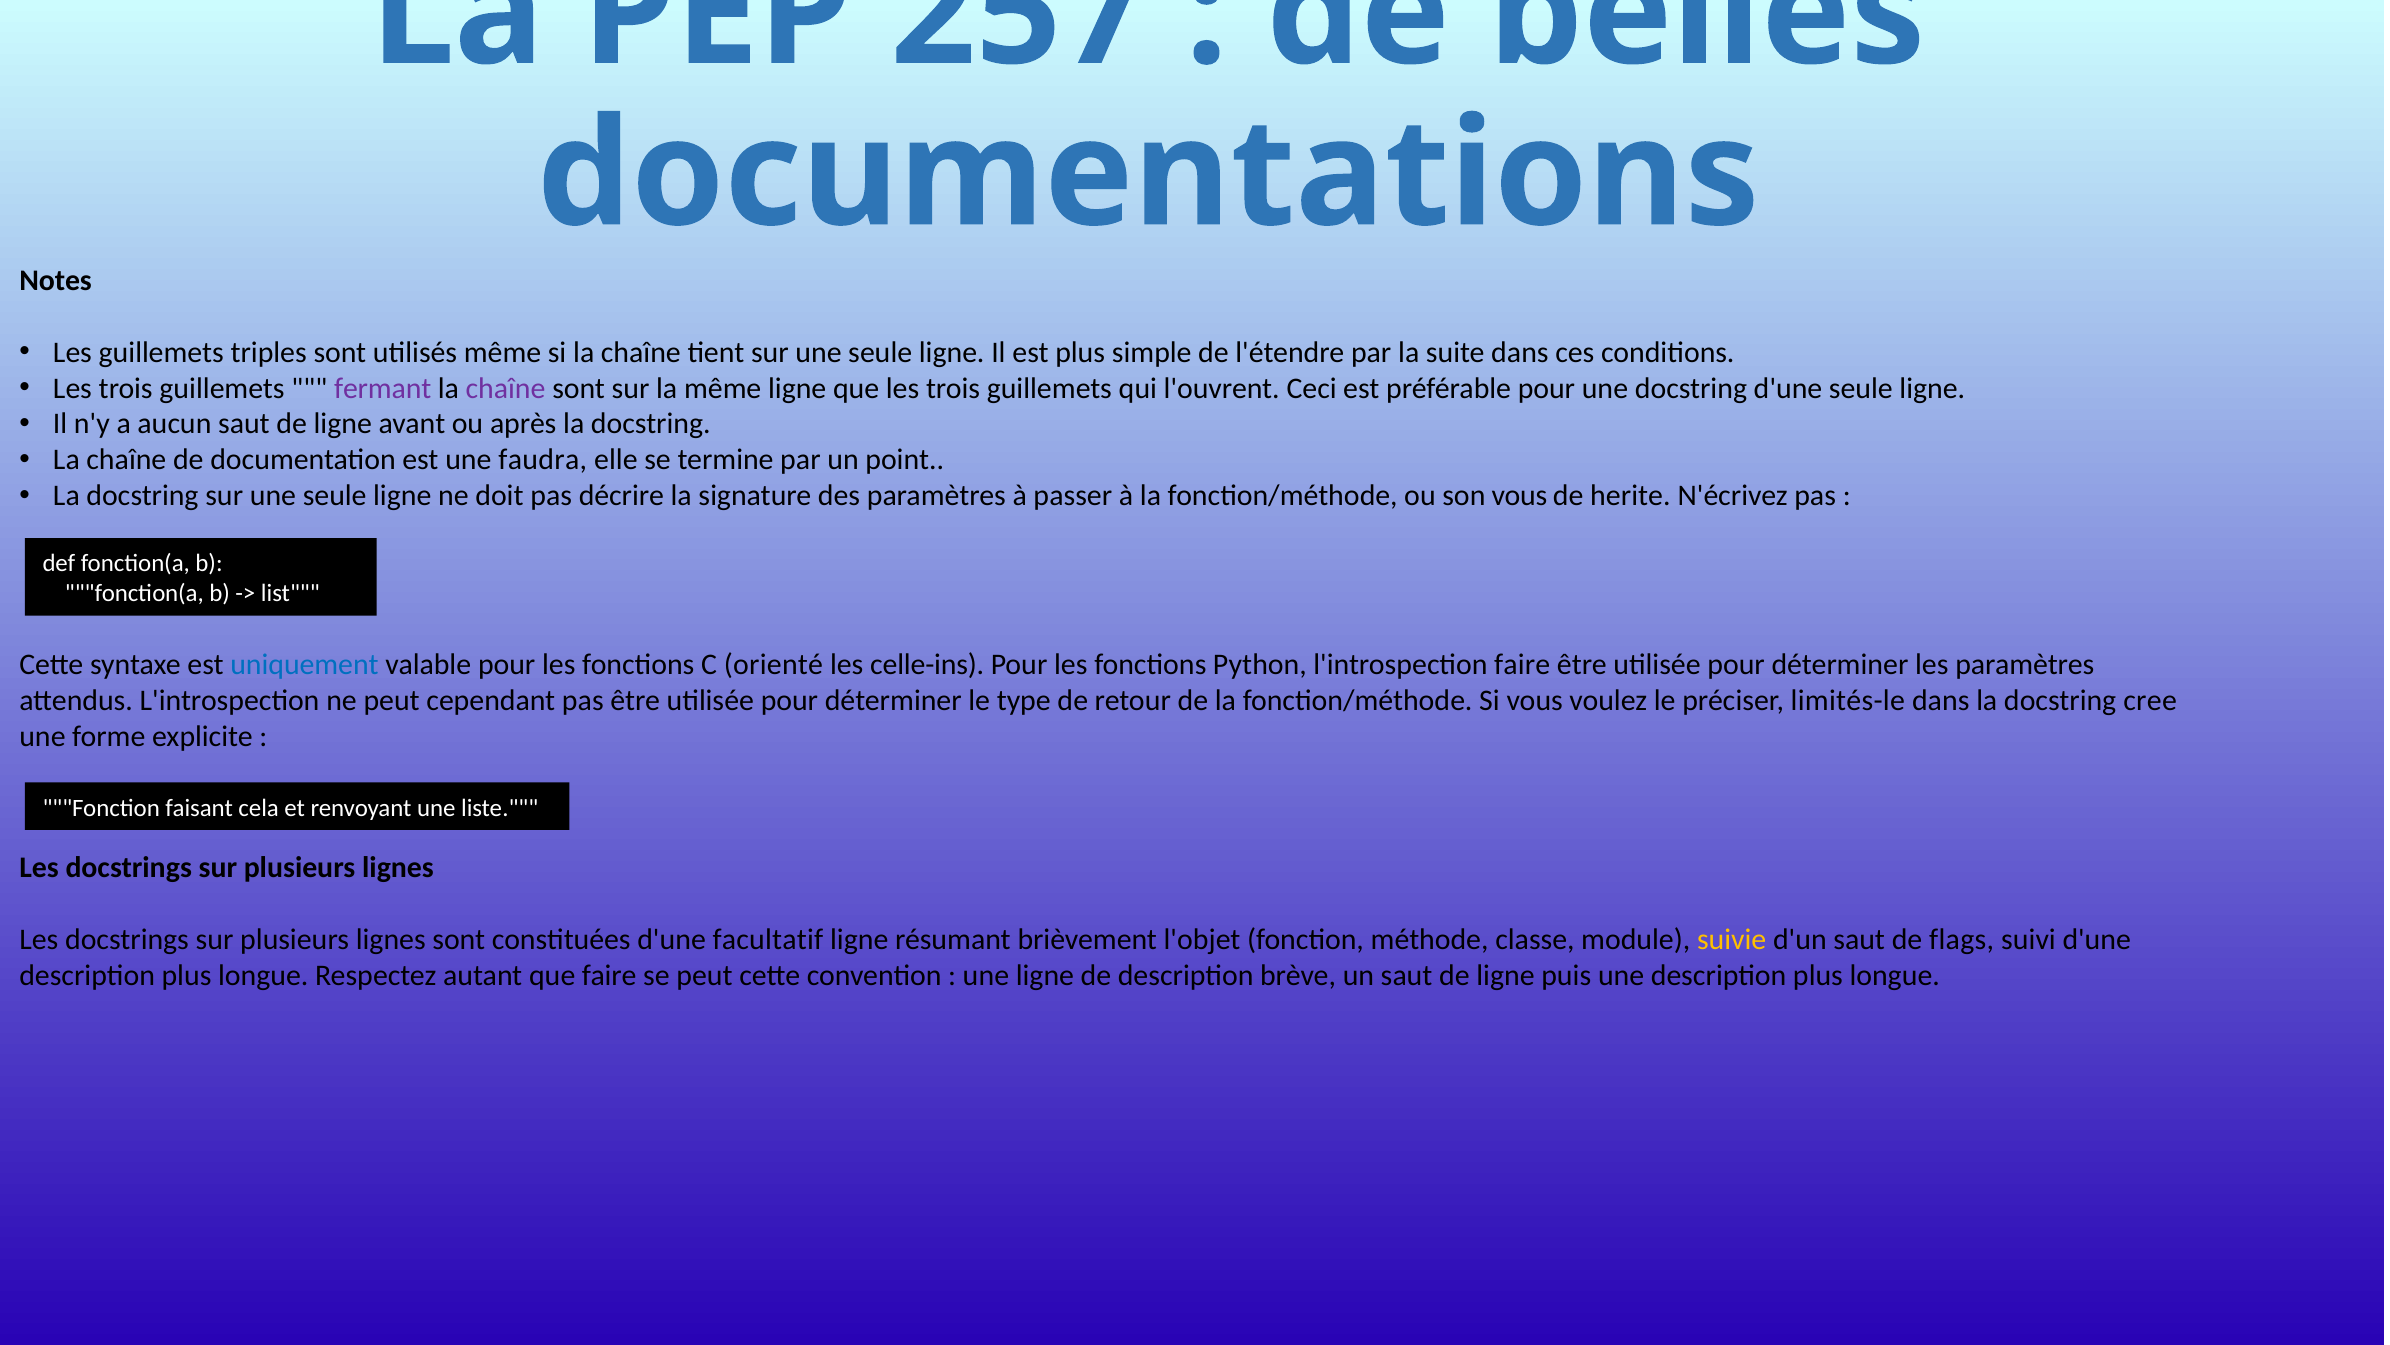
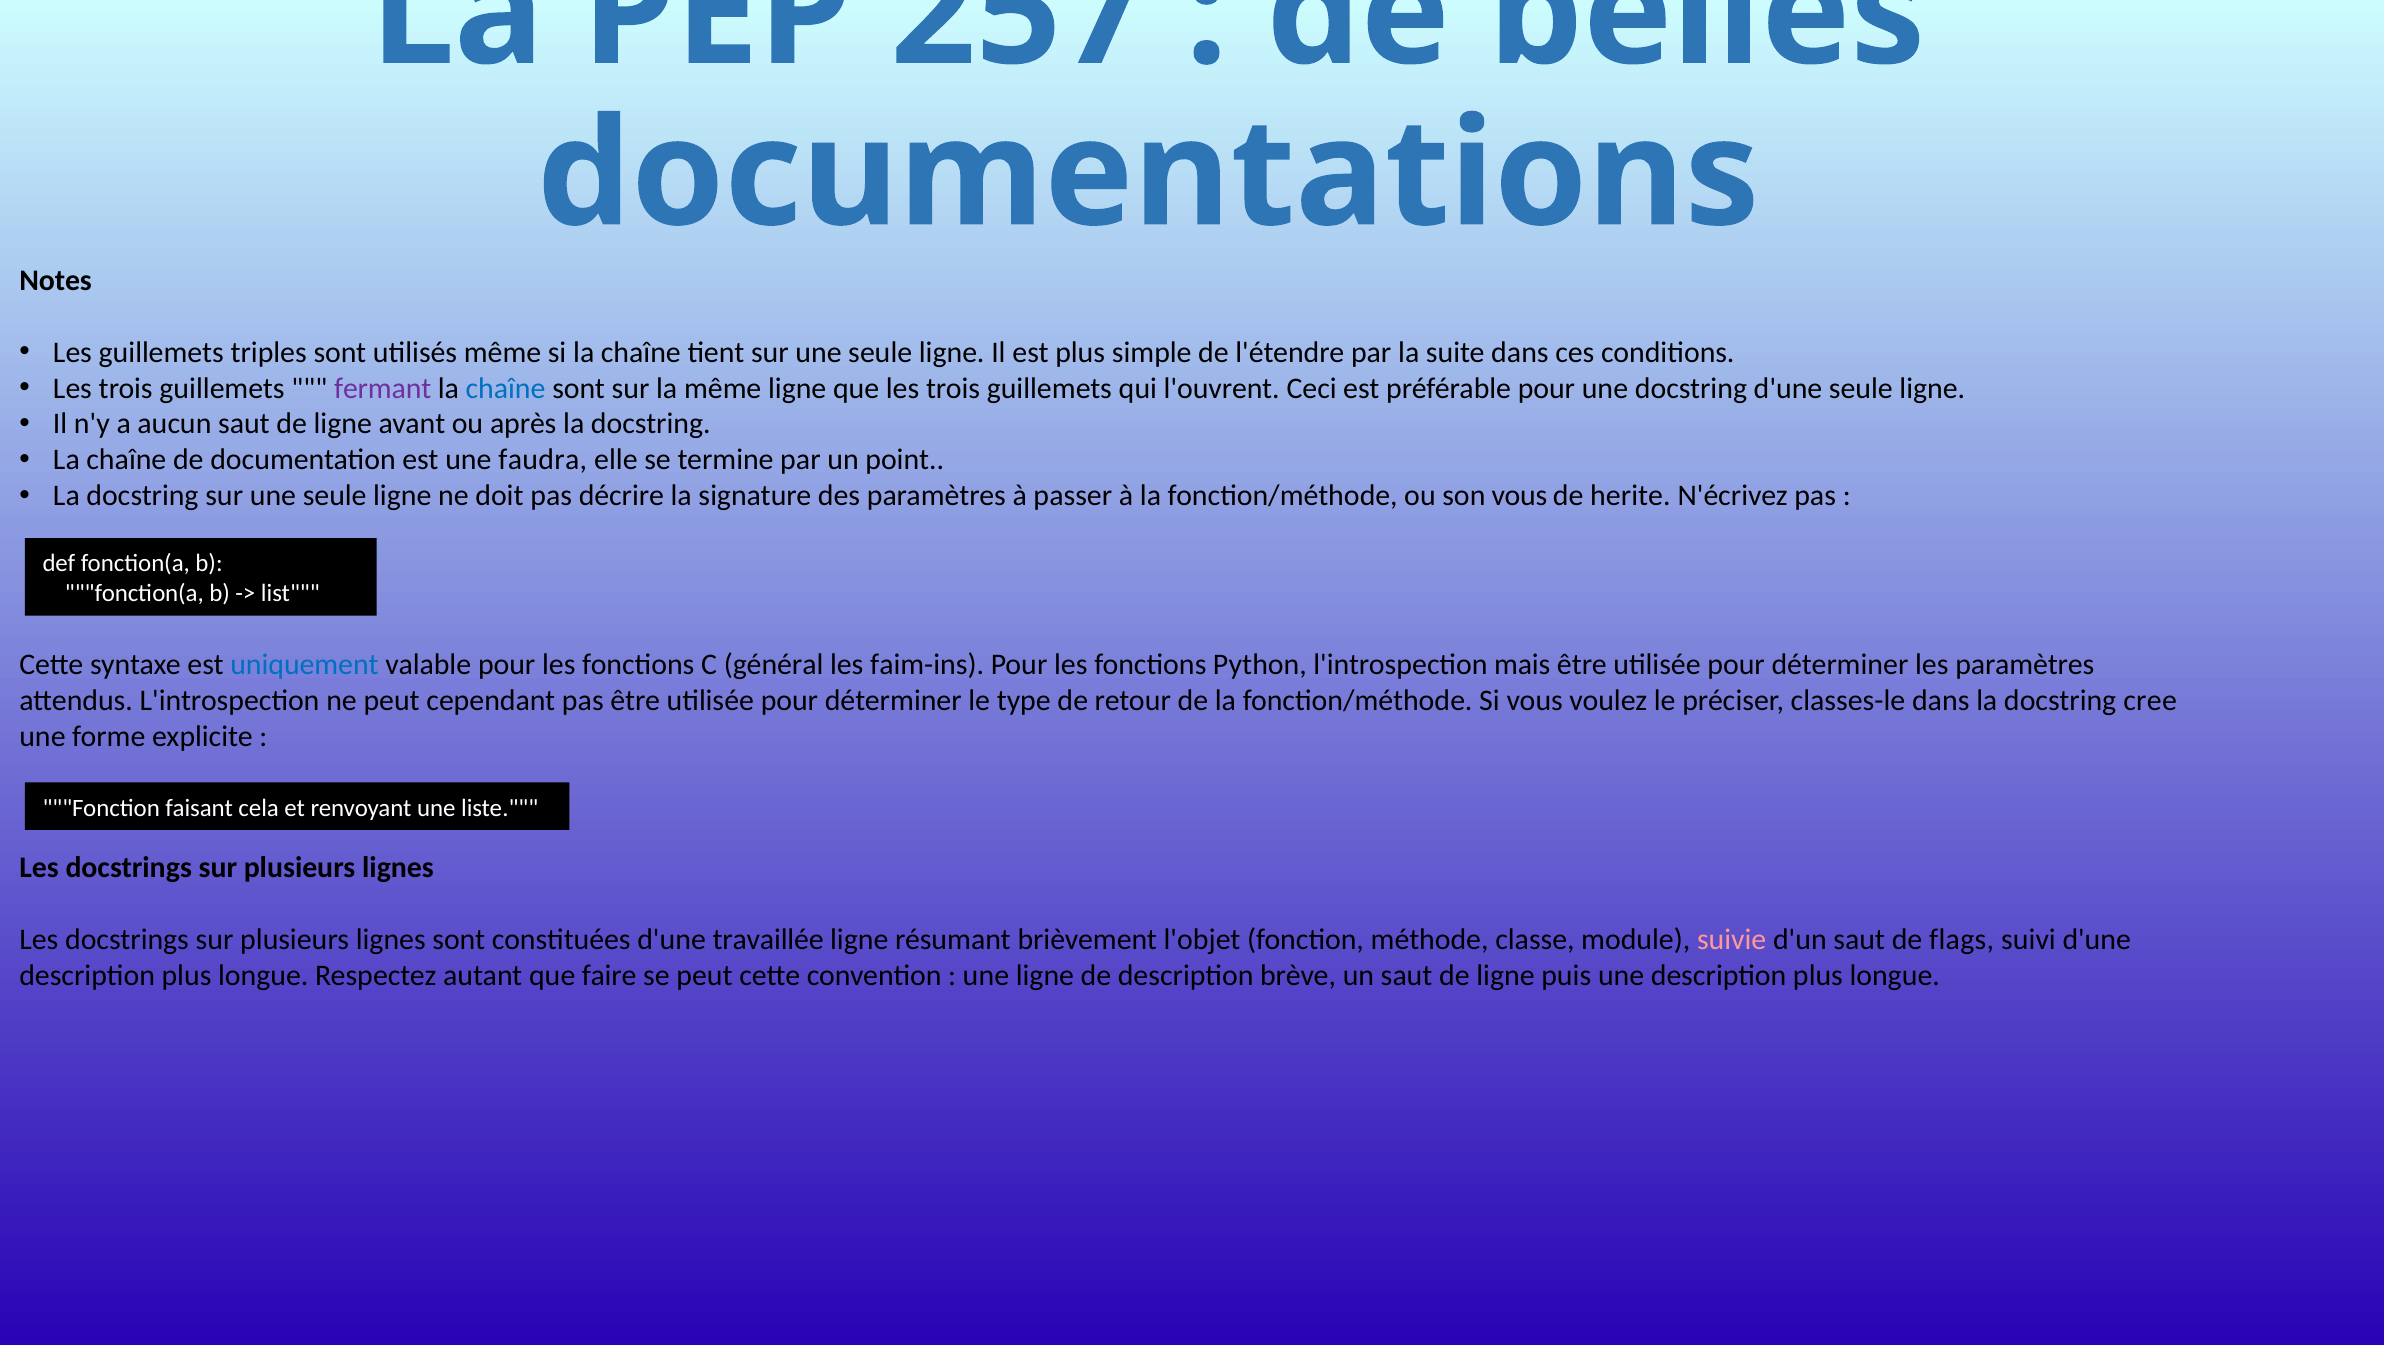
chaîne at (506, 388) colour: purple -> blue
orienté: orienté -> général
celle-ins: celle-ins -> faim-ins
l'introspection faire: faire -> mais
limités-le: limités-le -> classes-le
facultatif: facultatif -> travaillée
suivie colour: yellow -> pink
